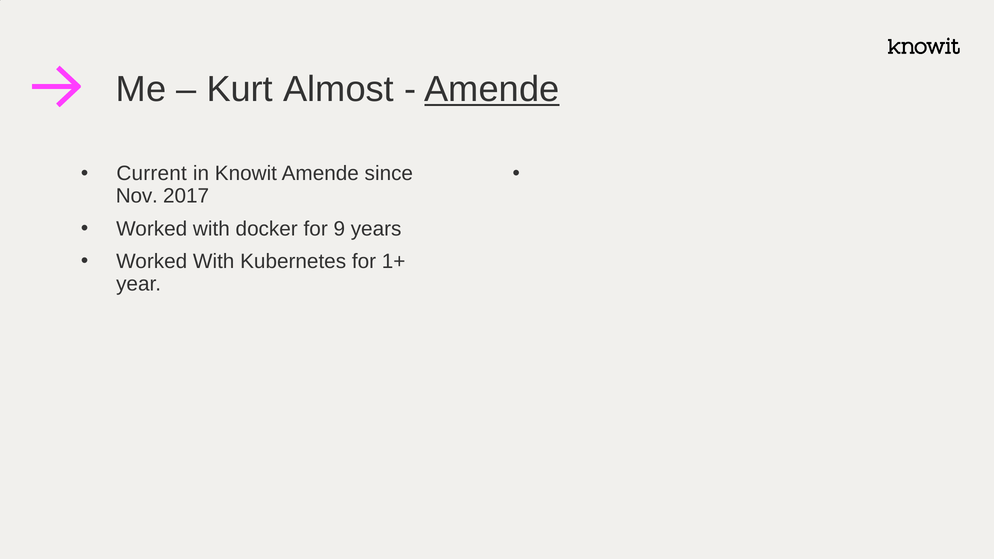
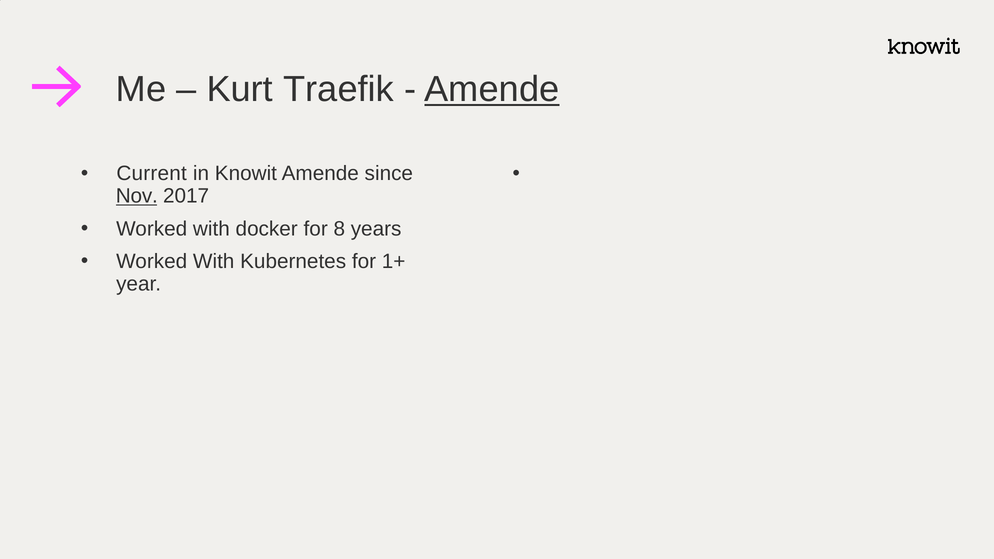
Almost: Almost -> Traefik
Nov underline: none -> present
9: 9 -> 8
